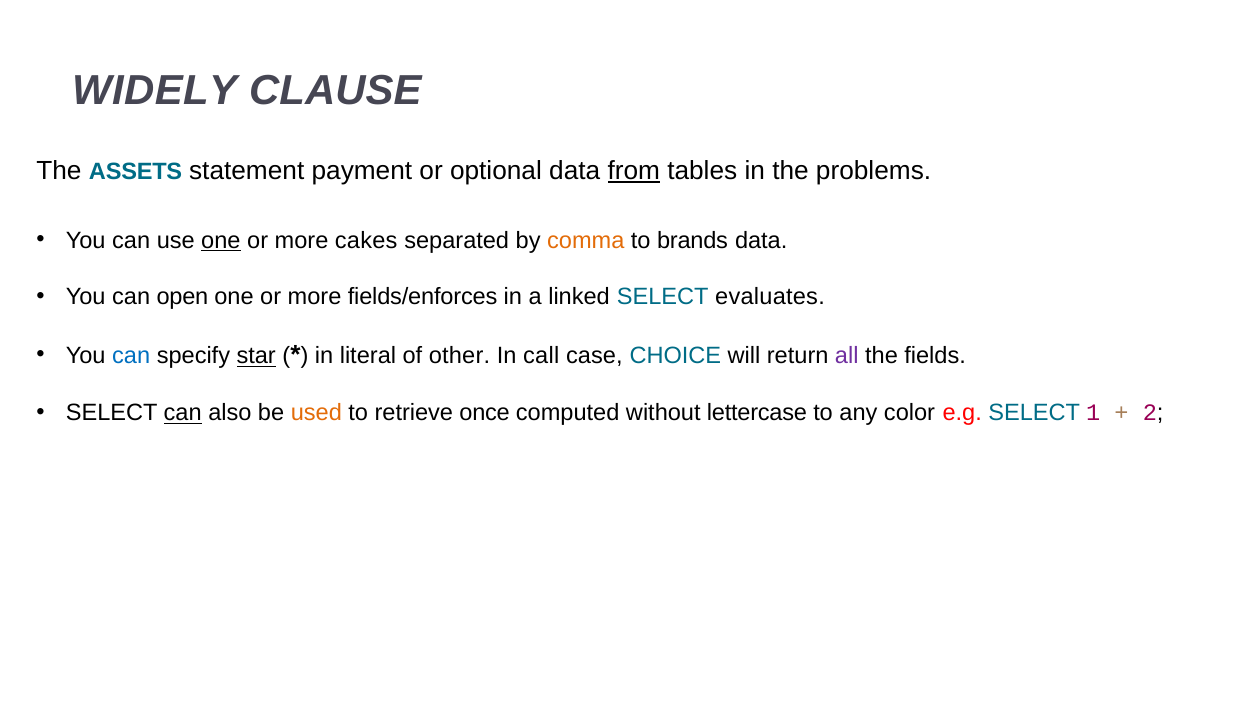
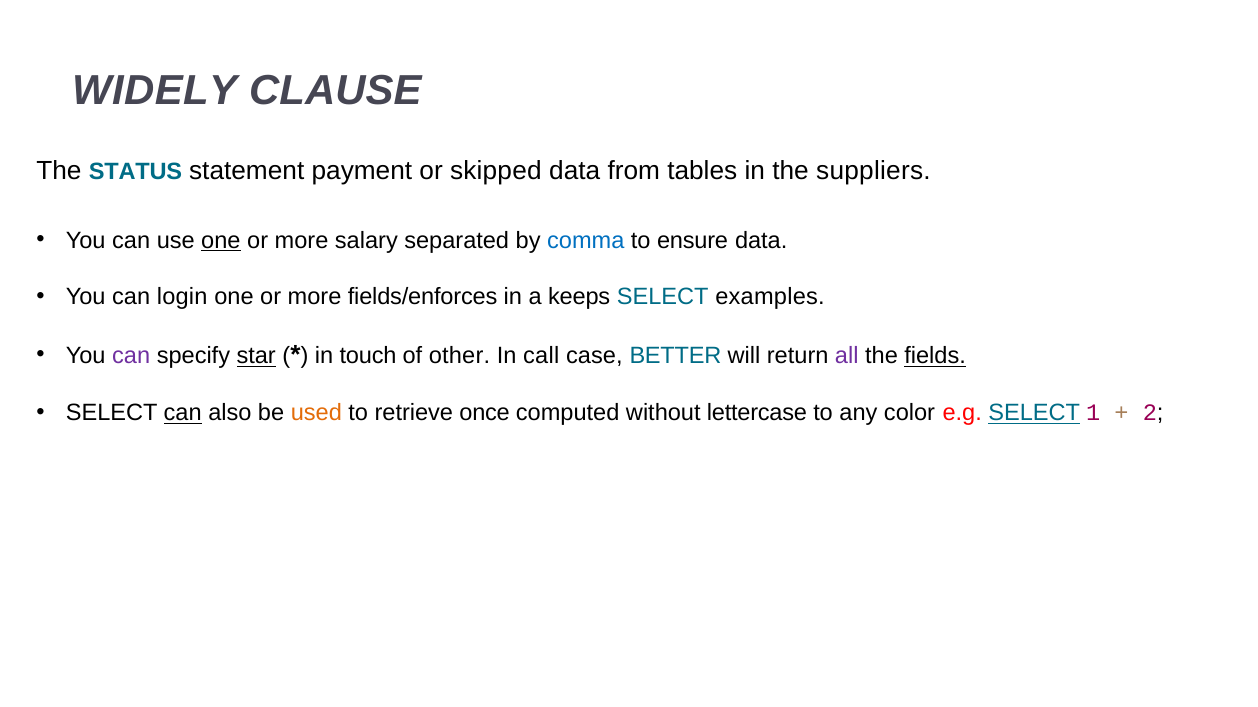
ASSETS: ASSETS -> STATUS
optional: optional -> skipped
from underline: present -> none
problems: problems -> suppliers
cakes: cakes -> salary
comma colour: orange -> blue
brands: brands -> ensure
open: open -> login
linked: linked -> keeps
evaluates: evaluates -> examples
can at (131, 356) colour: blue -> purple
literal: literal -> touch
CHOICE: CHOICE -> BETTER
fields underline: none -> present
SELECT at (1034, 414) underline: none -> present
